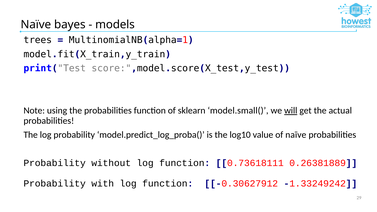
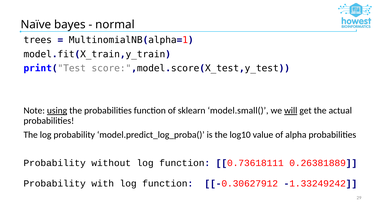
models: models -> normal
using underline: none -> present
of naïve: naïve -> alpha
